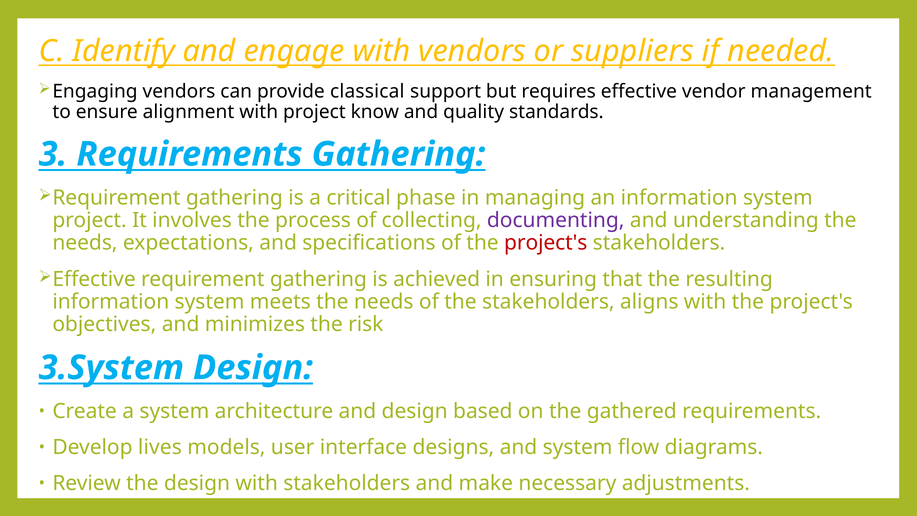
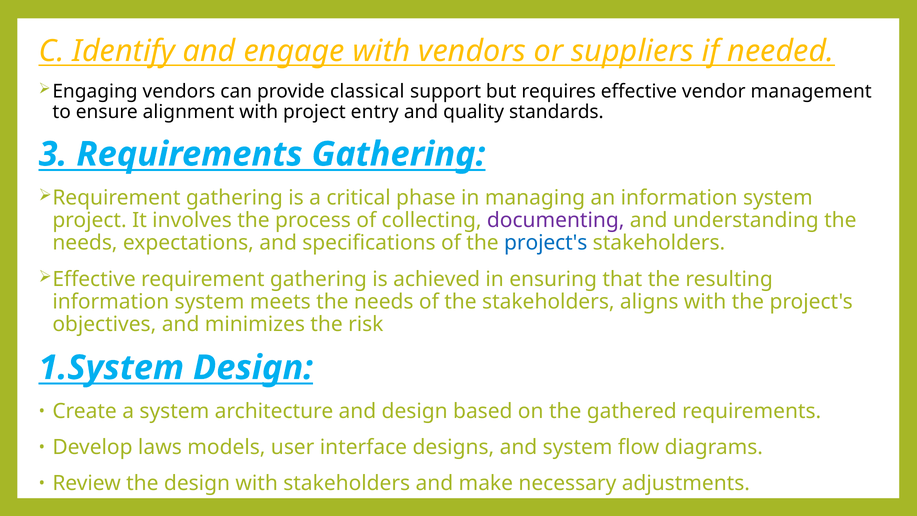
know: know -> entry
project's at (546, 243) colour: red -> blue
3.System: 3.System -> 1.System
lives: lives -> laws
